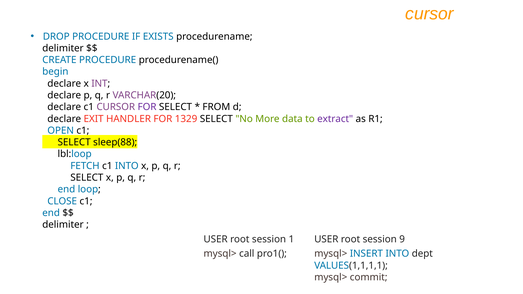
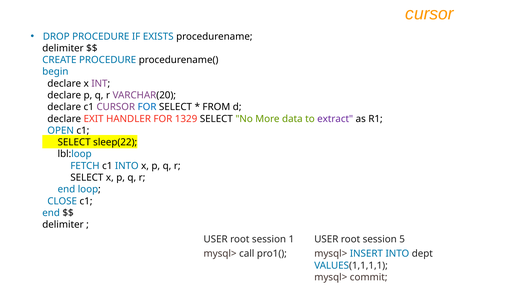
FOR at (147, 107) colour: purple -> blue
sleep(88: sleep(88 -> sleep(22
9: 9 -> 5
